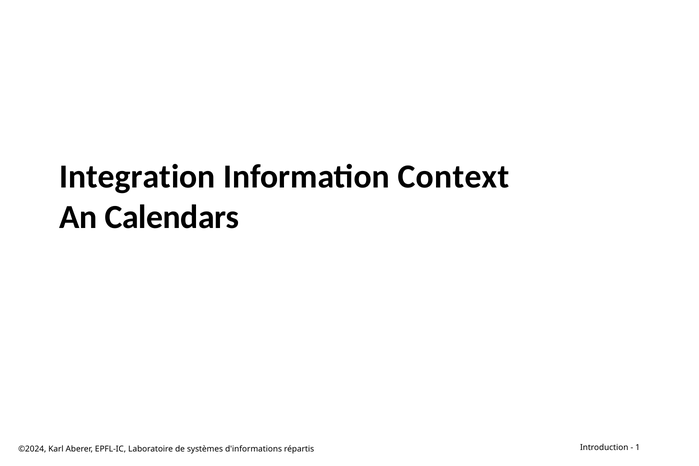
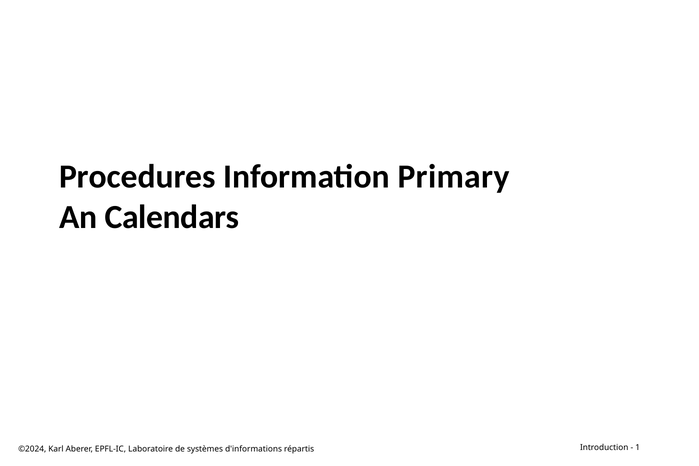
Integration: Integration -> Procedures
Context: Context -> Primary
